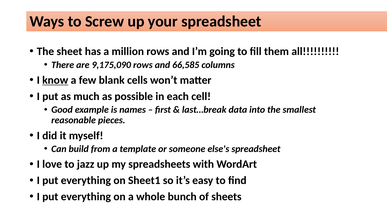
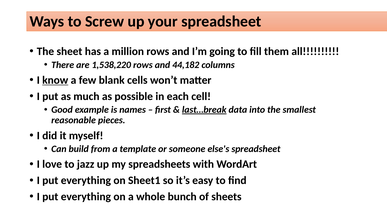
9,175,090: 9,175,090 -> 1,538,220
66,585: 66,585 -> 44,182
last…break underline: none -> present
